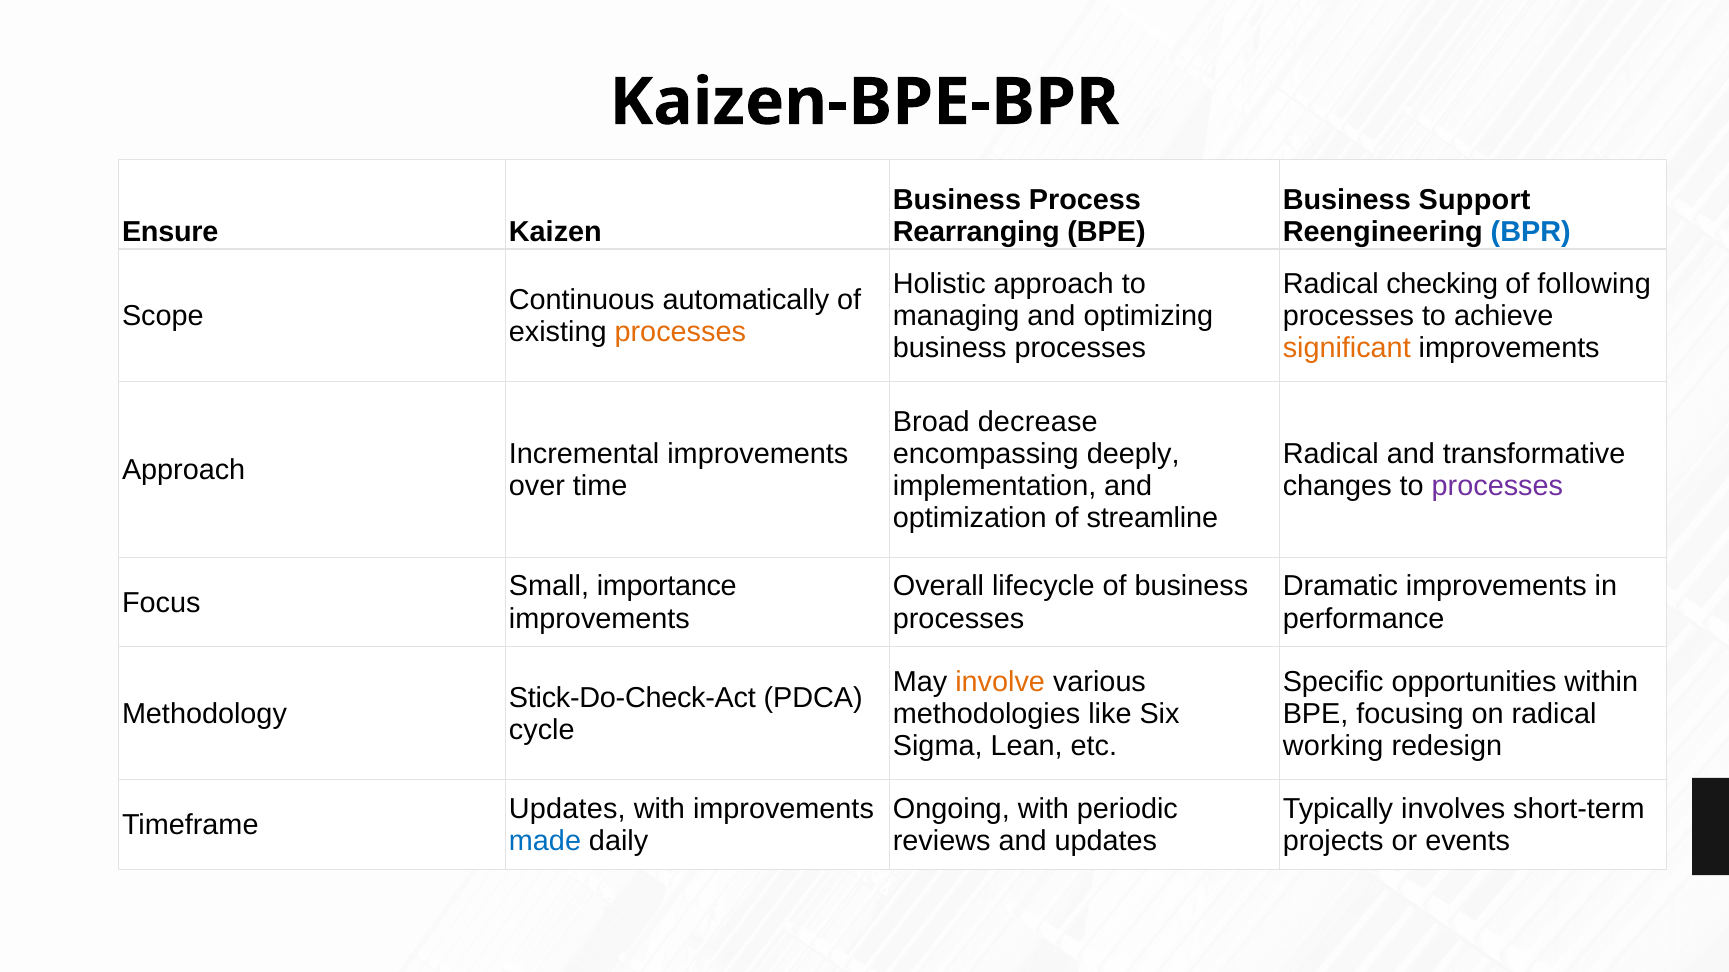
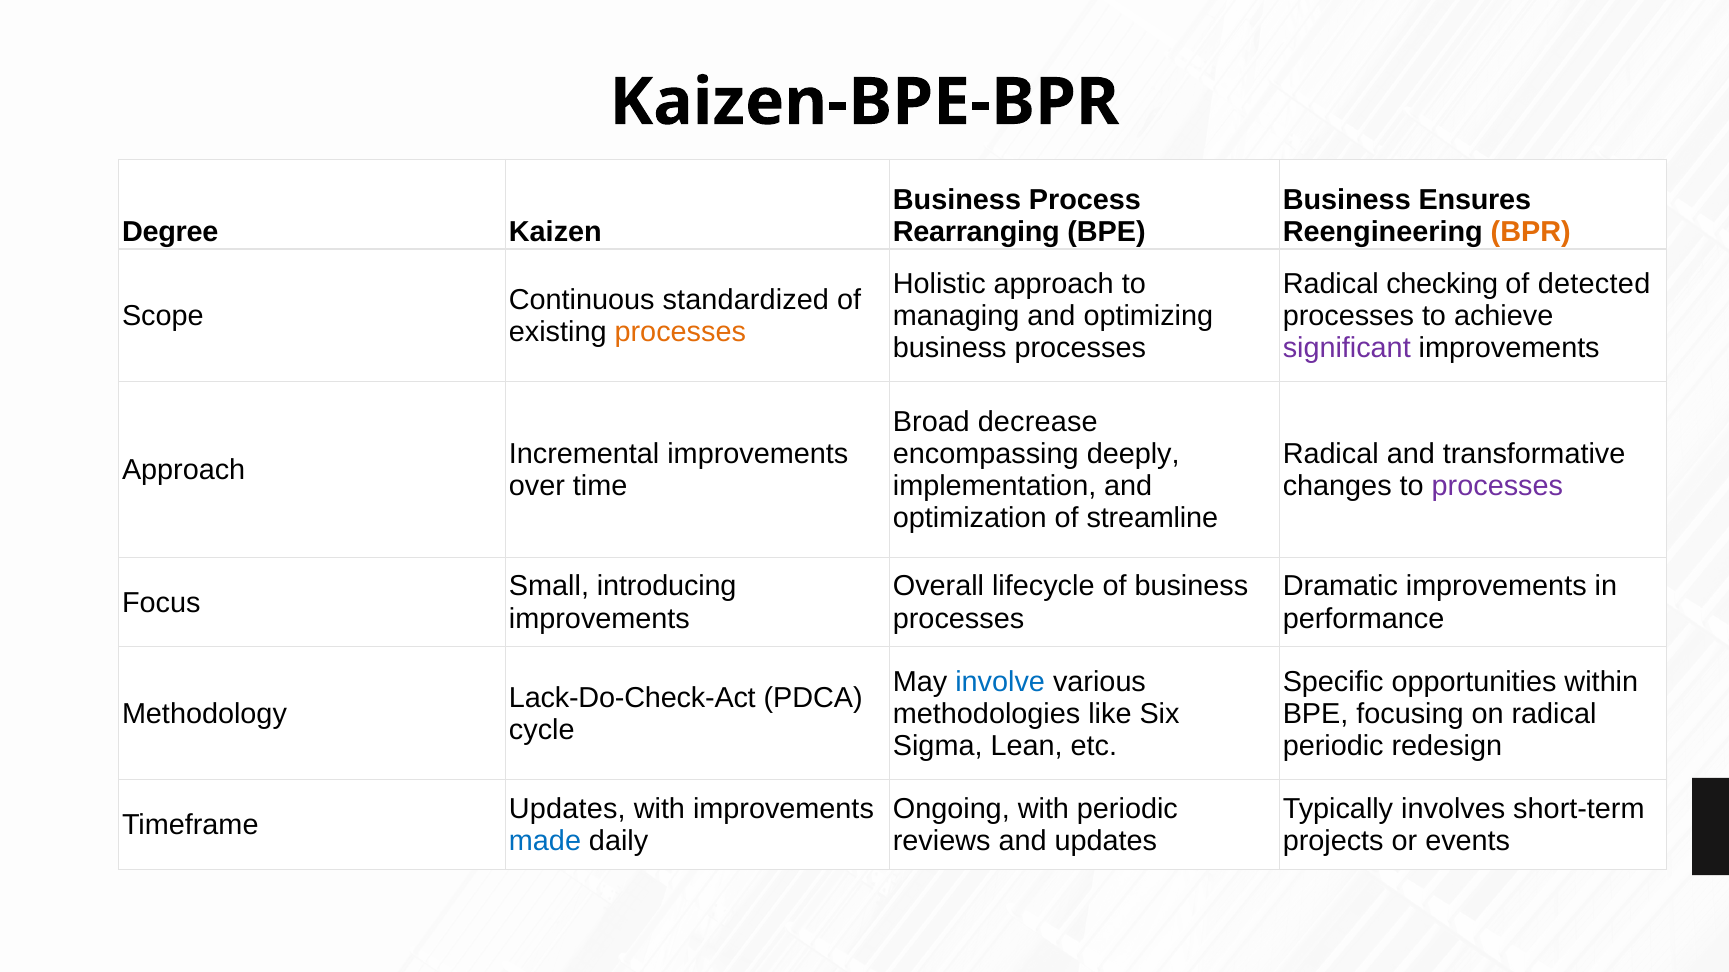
Support: Support -> Ensures
Ensure: Ensure -> Degree
BPR colour: blue -> orange
following: following -> detected
automatically: automatically -> standardized
significant colour: orange -> purple
importance: importance -> introducing
involve colour: orange -> blue
Stick-Do-Check-Act: Stick-Do-Check-Act -> Lack-Do-Check-Act
working at (1333, 746): working -> periodic
